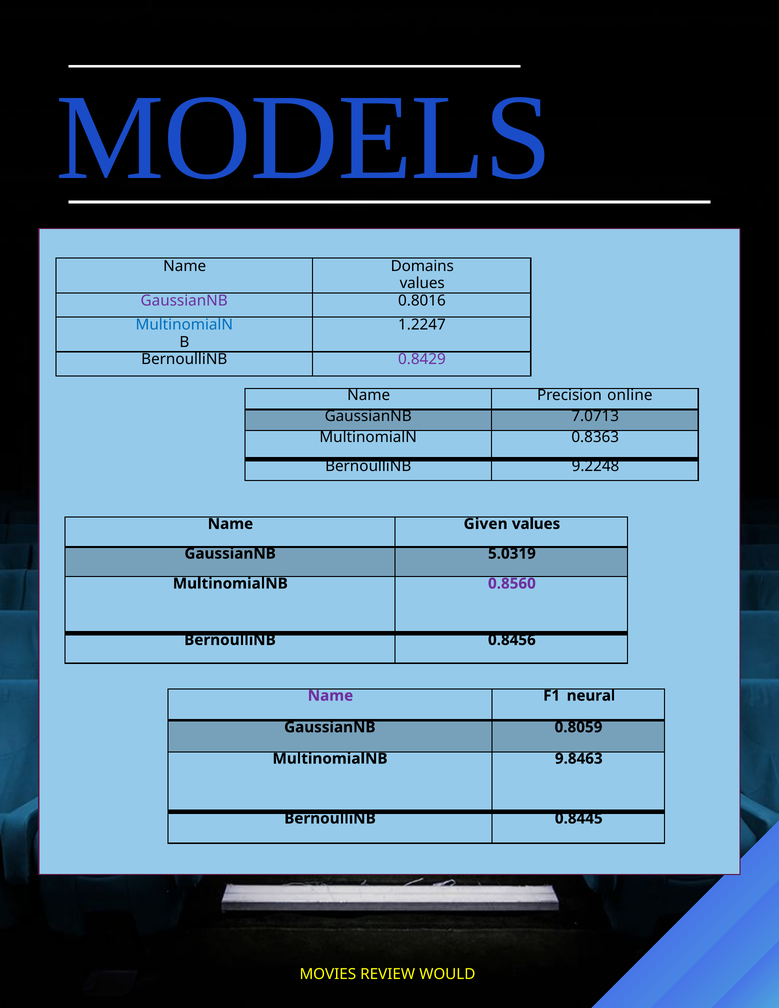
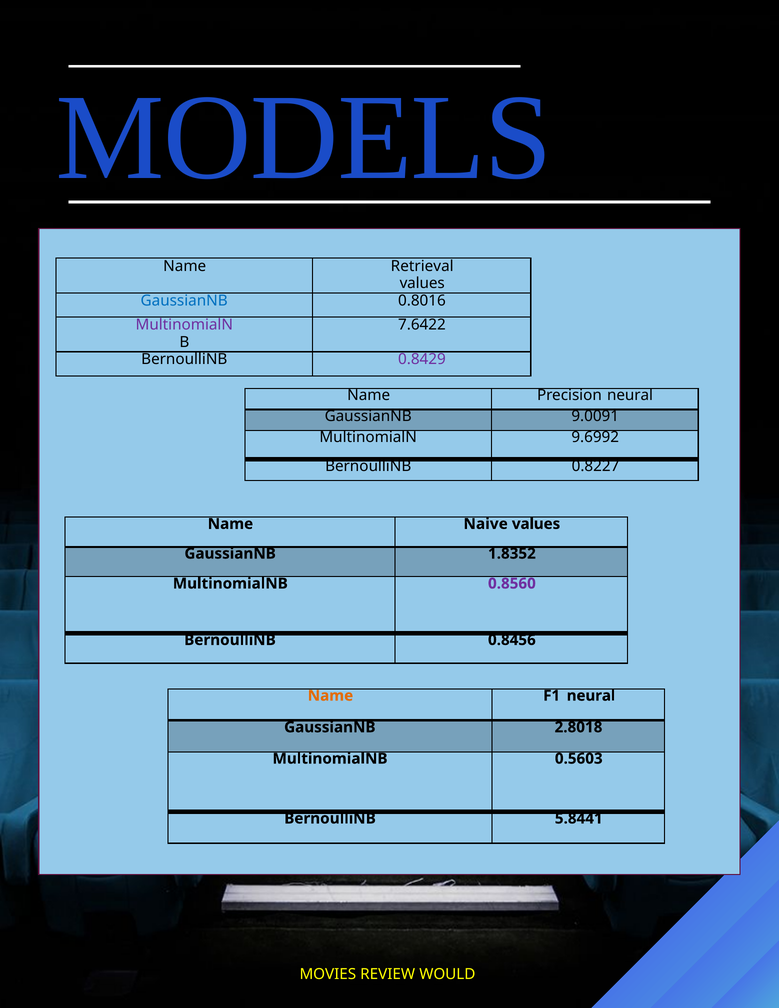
Domains: Domains -> Retrieval
GaussianNB at (184, 301) colour: purple -> blue
MultinomialN at (184, 325) colour: blue -> purple
1.2247: 1.2247 -> 7.6422
Precision online: online -> neural
7.0713: 7.0713 -> 9.0091
0.8363: 0.8363 -> 9.6992
9.2248: 9.2248 -> 0.8227
Given: Given -> Naive
5.0319: 5.0319 -> 1.8352
Name at (330, 696) colour: purple -> orange
0.8059: 0.8059 -> 2.8018
9.8463: 9.8463 -> 0.5603
0.8445: 0.8445 -> 5.8441
